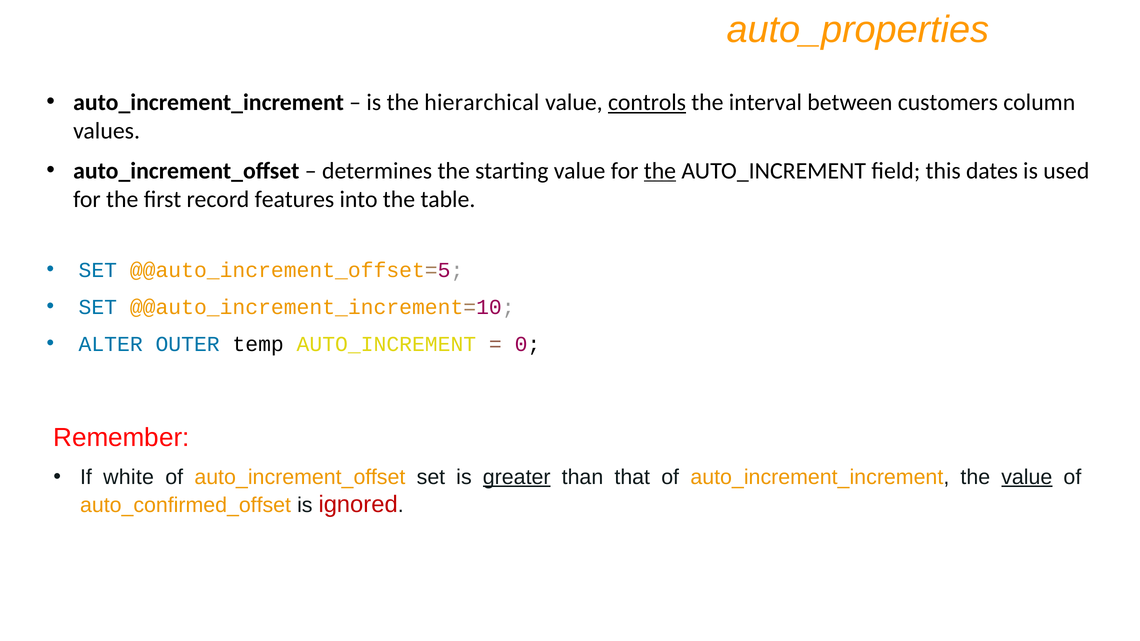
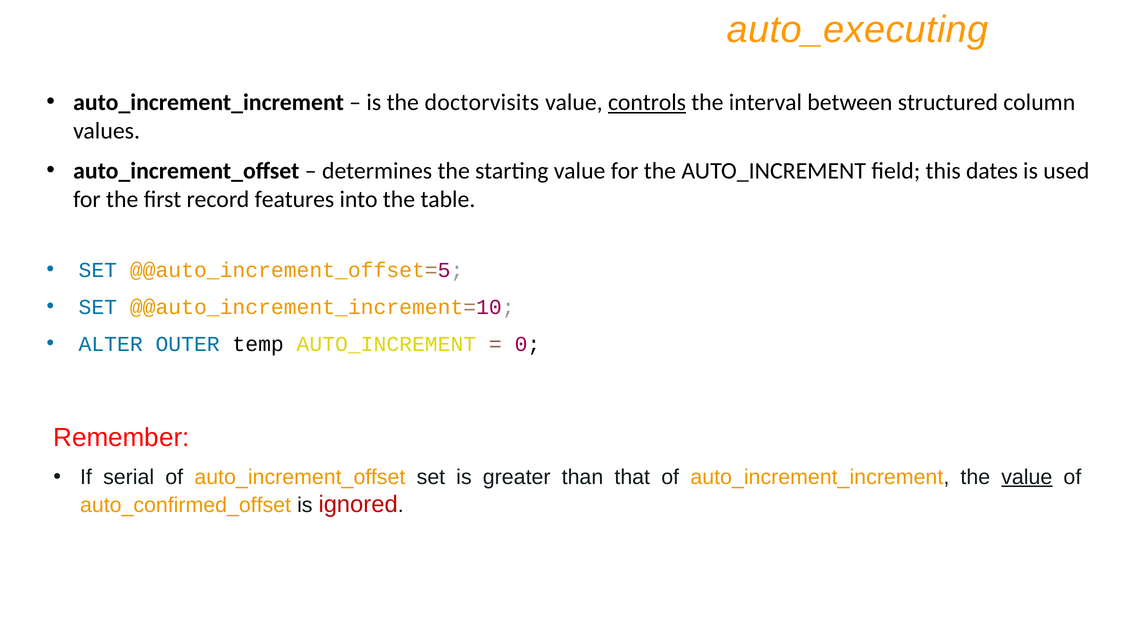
auto_properties: auto_properties -> auto_executing
hierarchical: hierarchical -> doctorvisits
customers: customers -> structured
the at (660, 171) underline: present -> none
white: white -> serial
greater underline: present -> none
